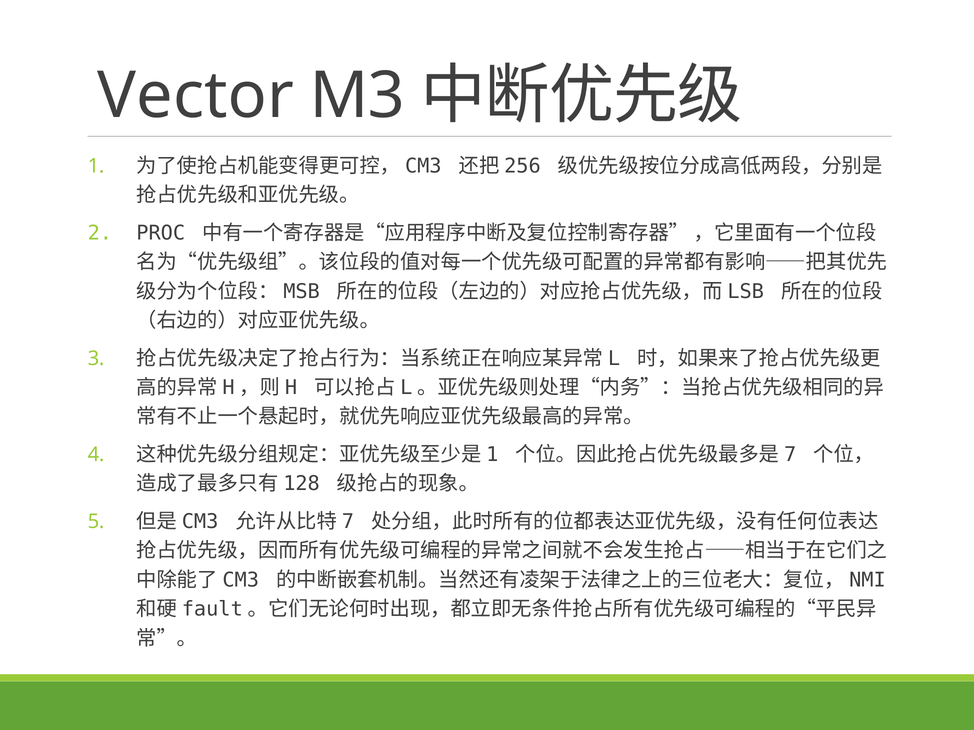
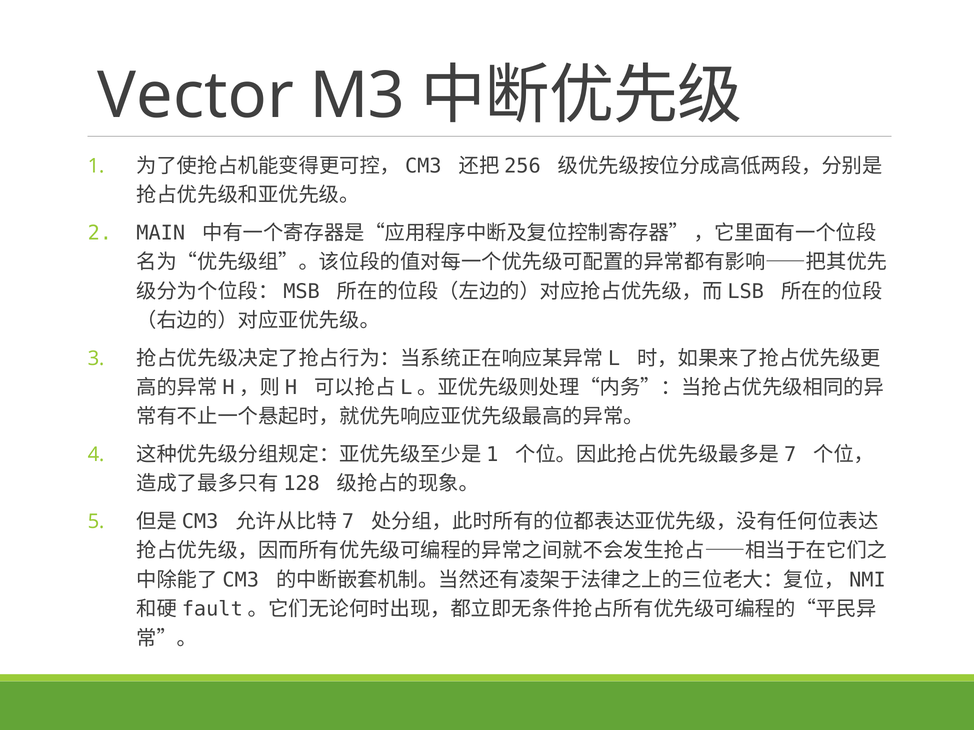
PROC: PROC -> MAIN
